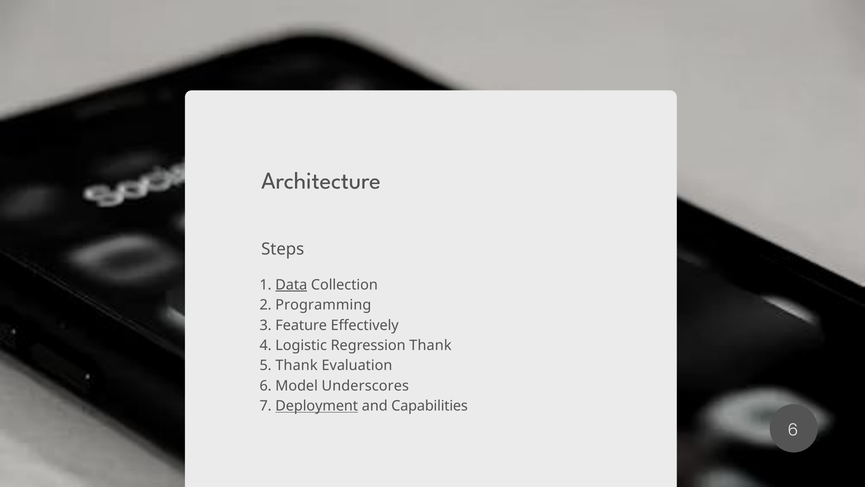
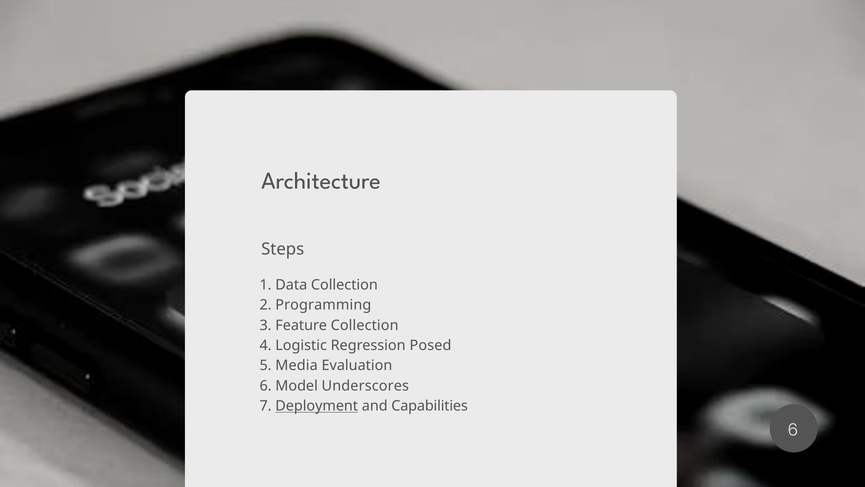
Data underline: present -> none
Feature Effectively: Effectively -> Collection
Regression Thank: Thank -> Posed
5 Thank: Thank -> Media
